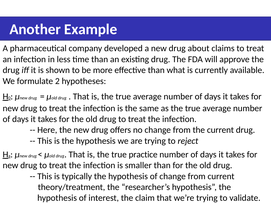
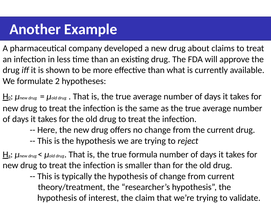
practice: practice -> formula
